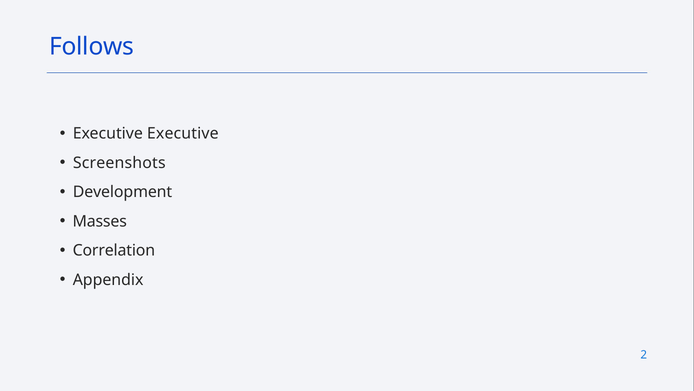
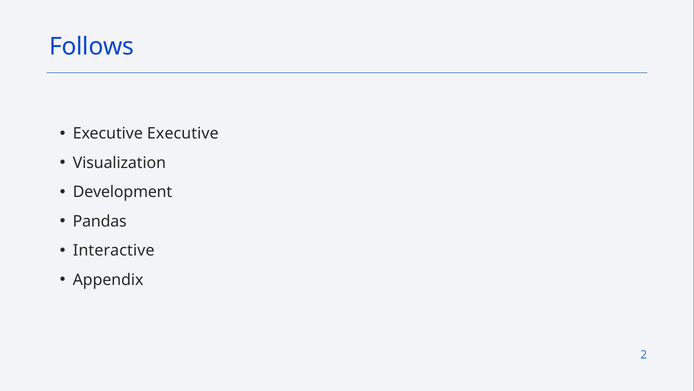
Screenshots: Screenshots -> Visualization
Masses: Masses -> Pandas
Correlation: Correlation -> Interactive
